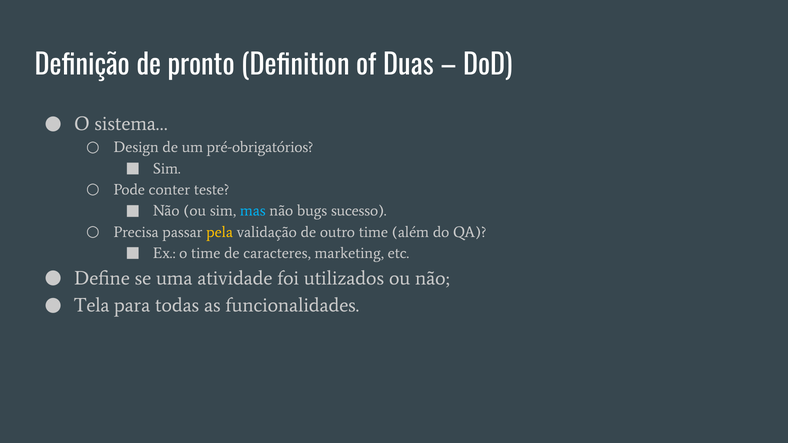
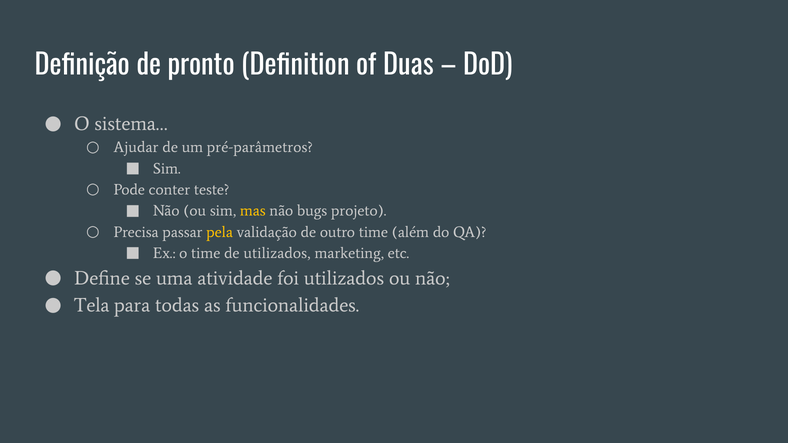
Design: Design -> Ajudar
pré-obrigatórios: pré-obrigatórios -> pré-parâmetros
mas colour: light blue -> yellow
sucesso: sucesso -> projeto
de caracteres: caracteres -> utilizados
